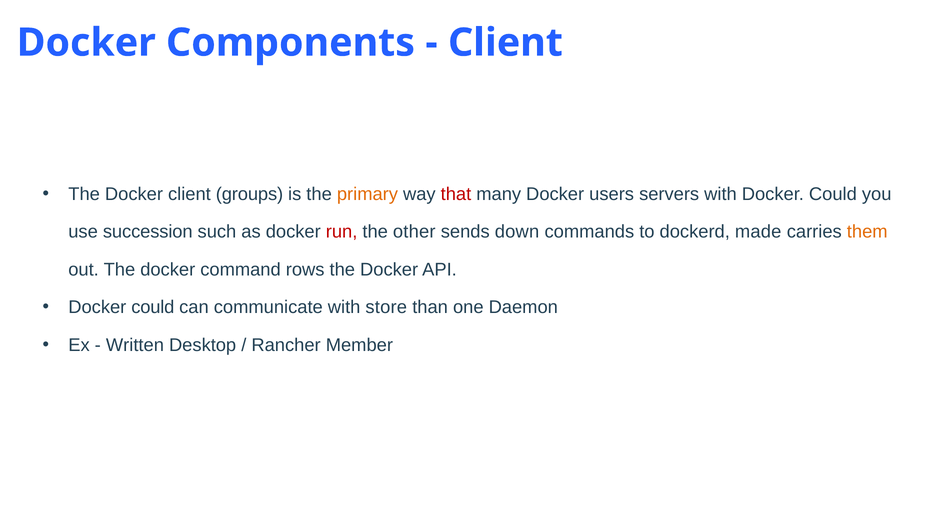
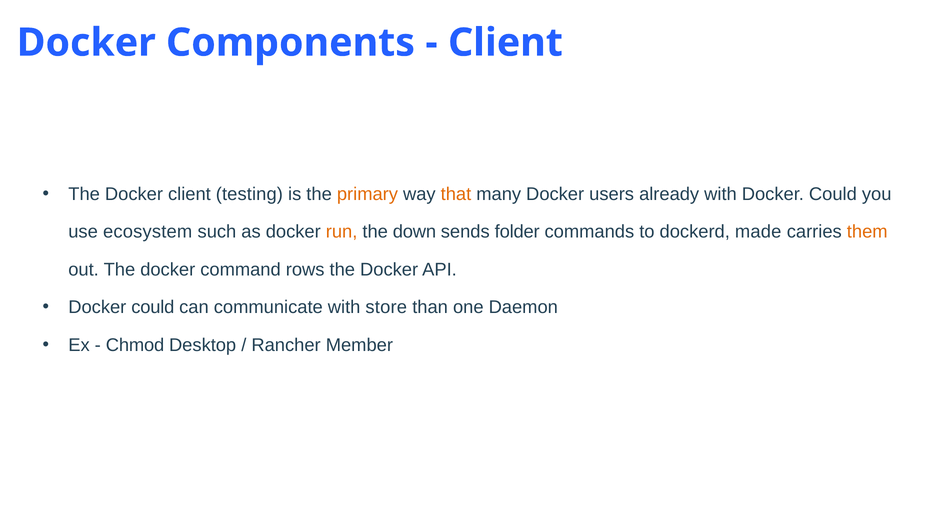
groups: groups -> testing
that colour: red -> orange
servers: servers -> already
succession: succession -> ecosystem
run colour: red -> orange
other: other -> down
down: down -> folder
Written: Written -> Chmod
